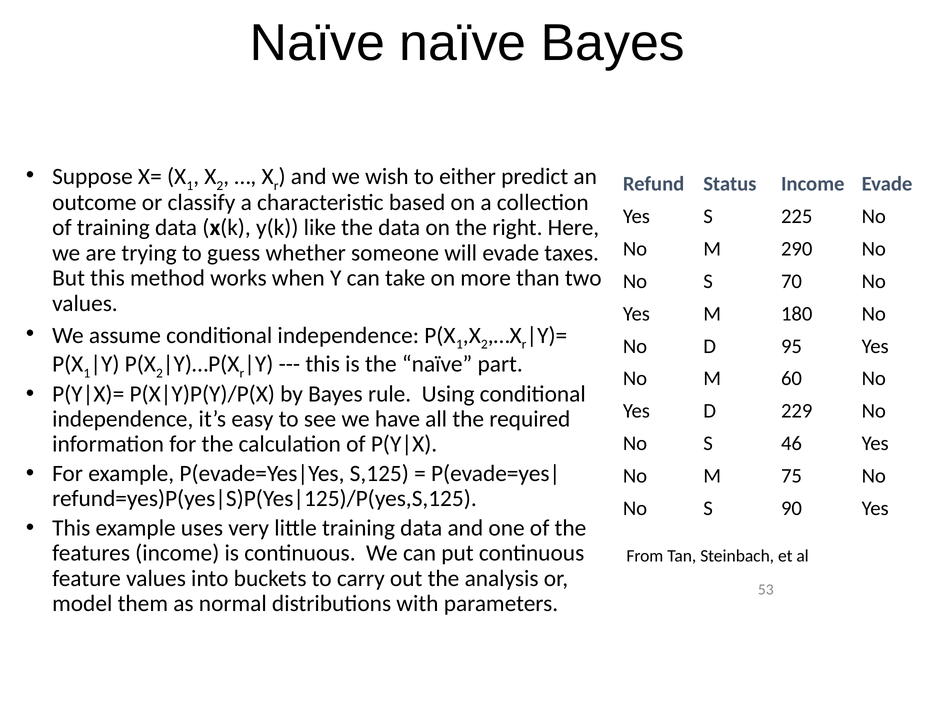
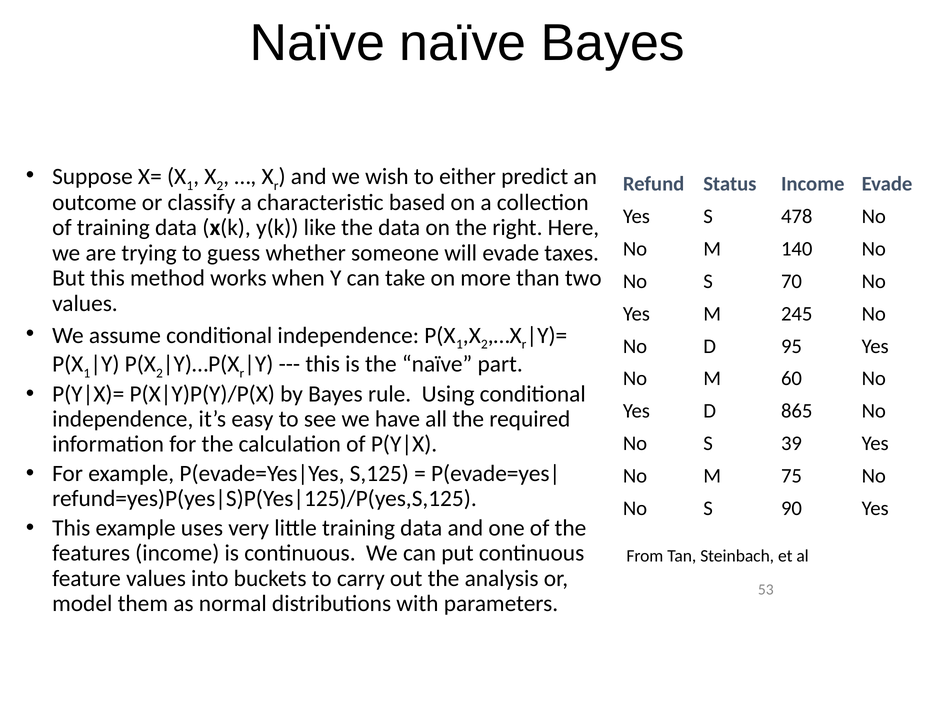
225: 225 -> 478
290: 290 -> 140
180: 180 -> 245
229: 229 -> 865
46: 46 -> 39
